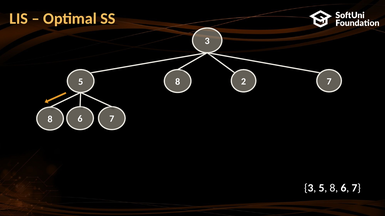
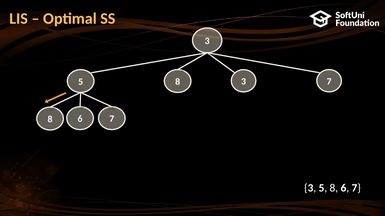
5 2: 2 -> 3
